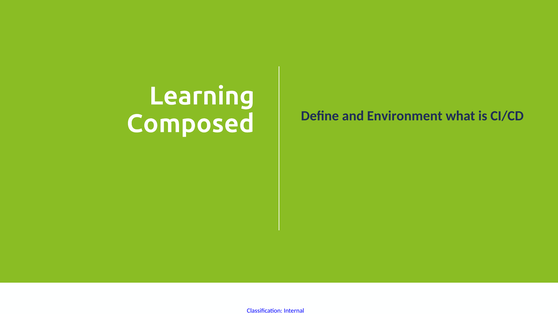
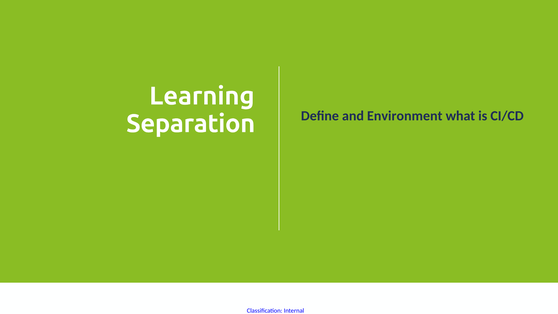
Composed: Composed -> Separation
